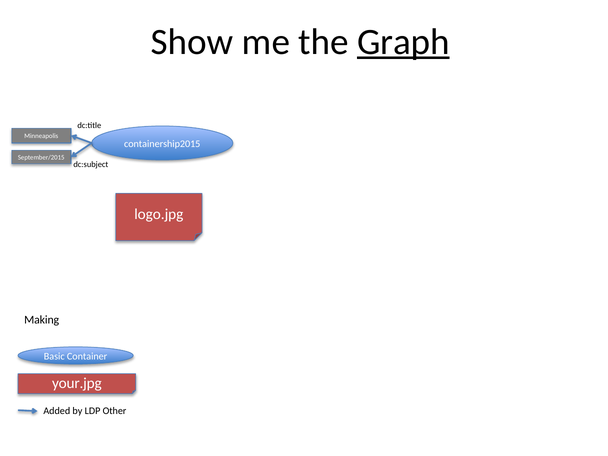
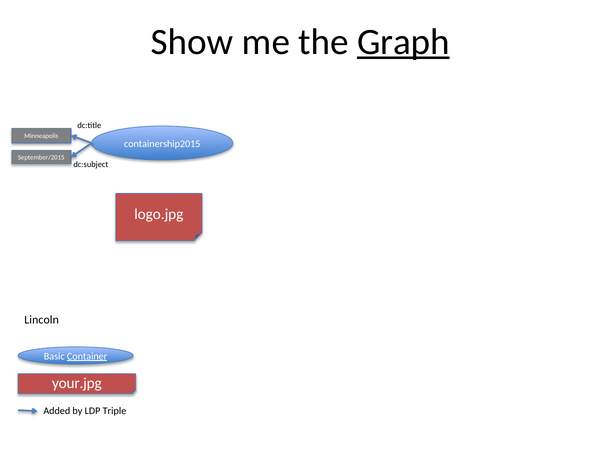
Making: Making -> Lincoln
Container underline: none -> present
Other: Other -> Triple
